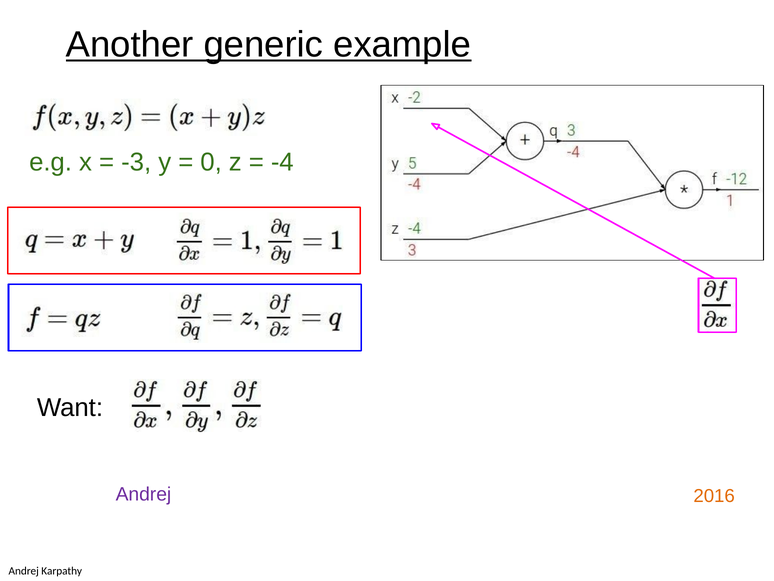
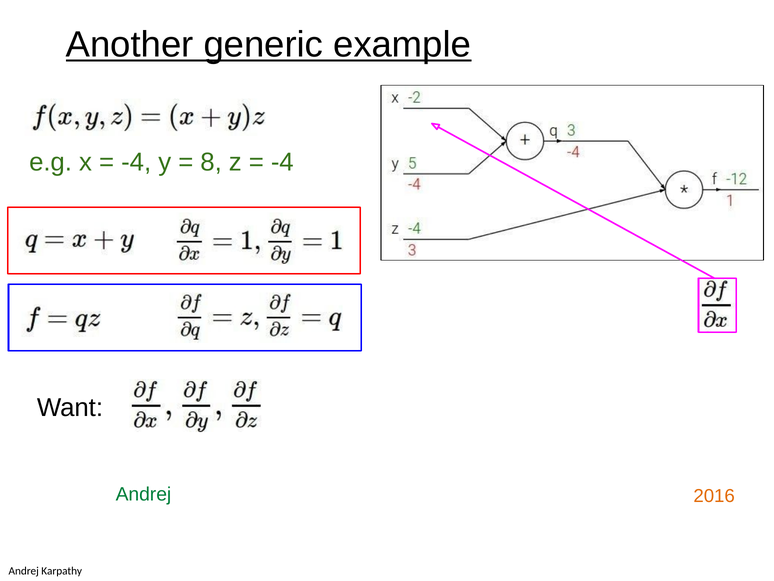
-3 at (136, 162): -3 -> -4
0: 0 -> 8
Andrej at (143, 494) colour: purple -> green
